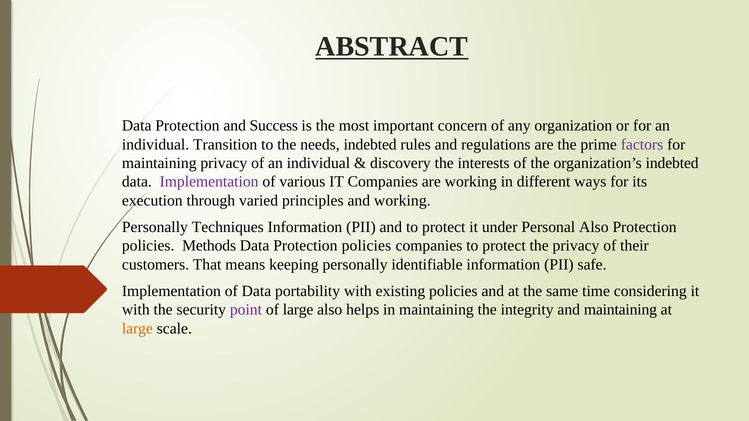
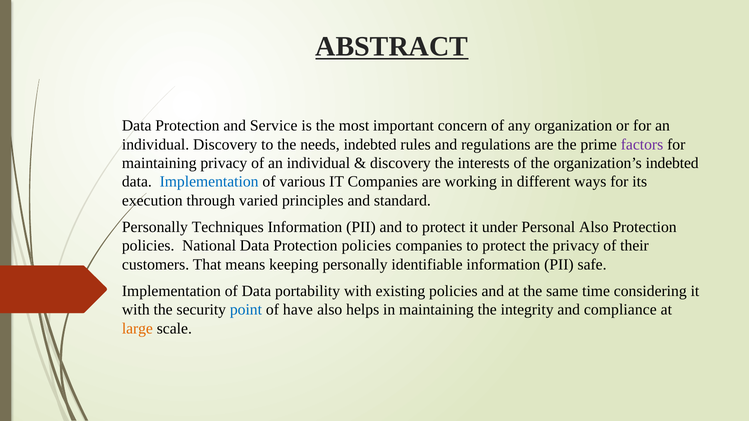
Success: Success -> Service
individual Transition: Transition -> Discovery
Implementation at (209, 182) colour: purple -> blue
and working: working -> standard
Methods: Methods -> National
point colour: purple -> blue
of large: large -> have
and maintaining: maintaining -> compliance
